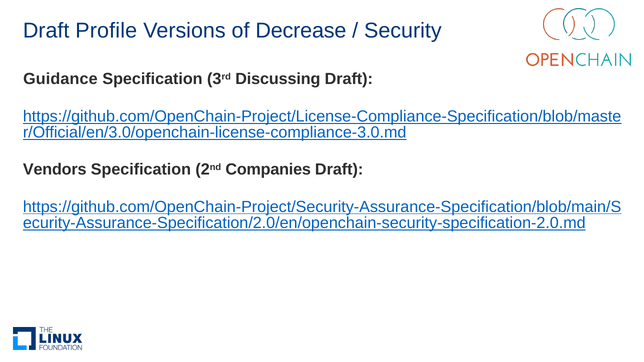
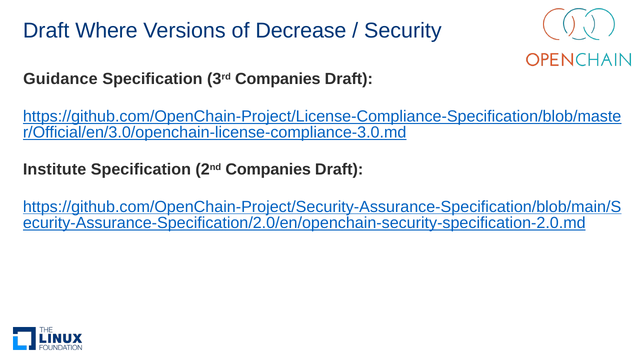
Profile: Profile -> Where
3rd Discussing: Discussing -> Companies
Vendors: Vendors -> Institute
